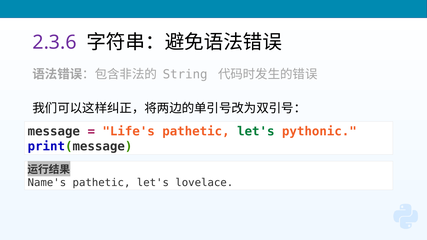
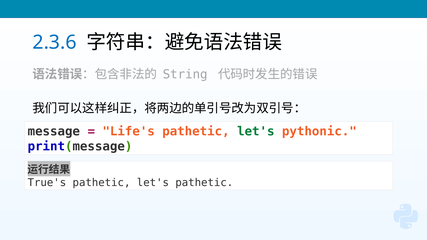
2.3.6 colour: purple -> blue
Name's: Name's -> True's
let's lovelace: lovelace -> pathetic
